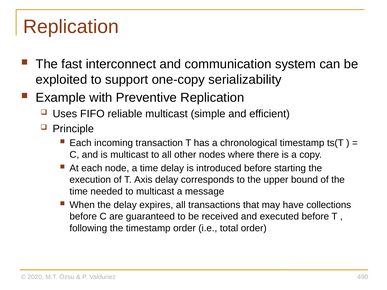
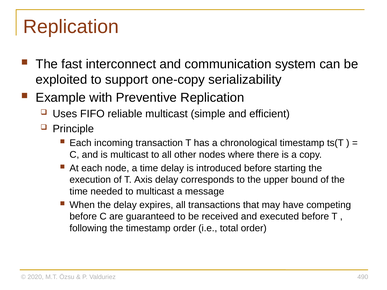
collections: collections -> competing
